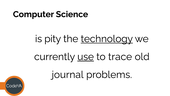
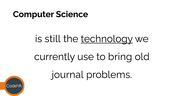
pity: pity -> still
use underline: present -> none
trace: trace -> bring
